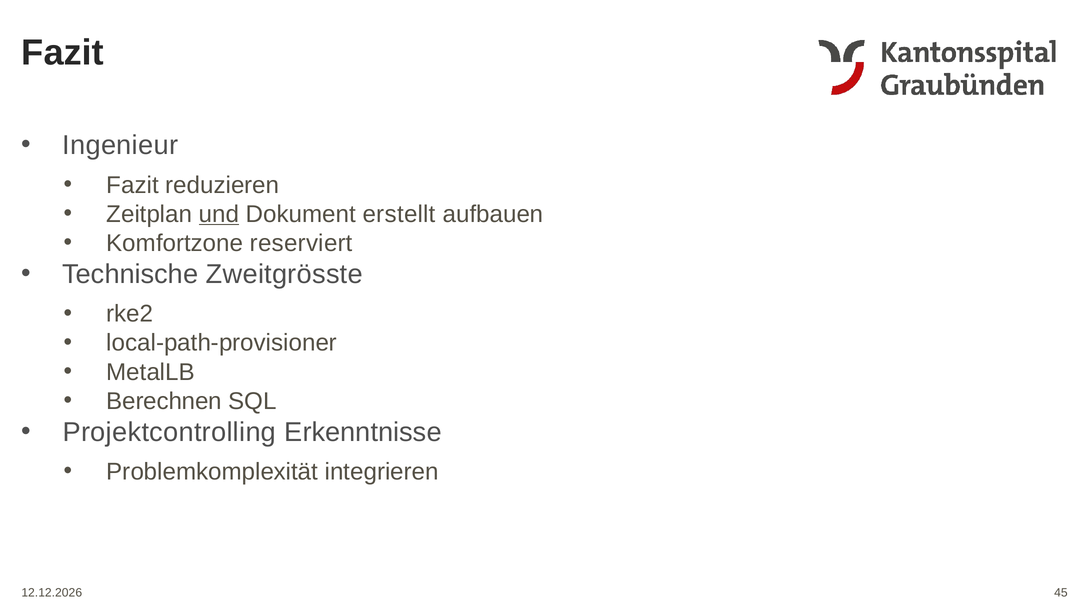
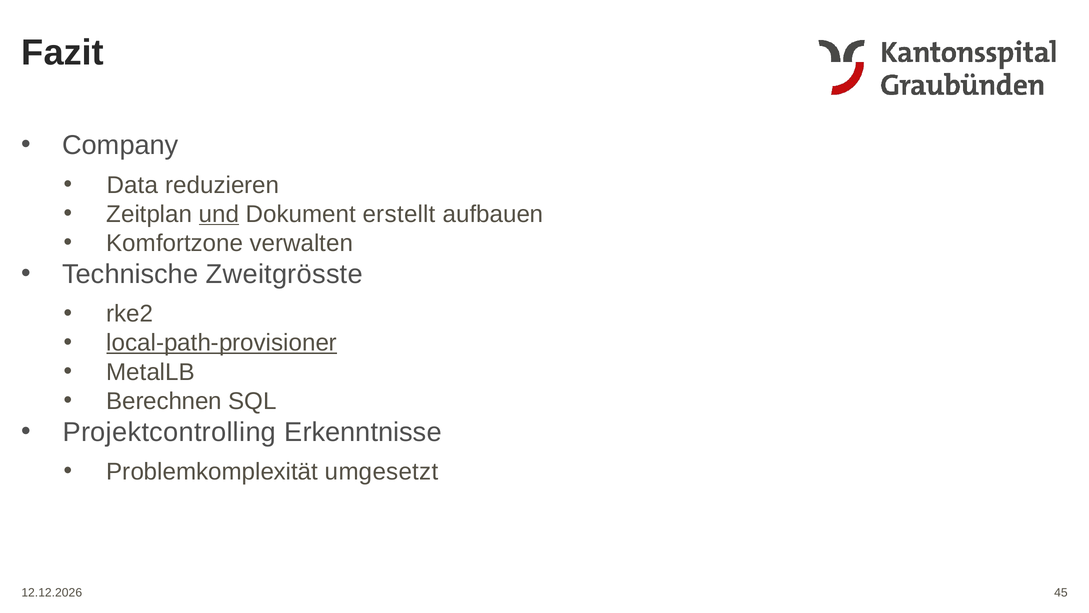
Ingenieur: Ingenieur -> Company
Fazit at (133, 185): Fazit -> Data
reserviert: reserviert -> verwalten
local-path-provisioner underline: none -> present
integrieren: integrieren -> umgesetzt
